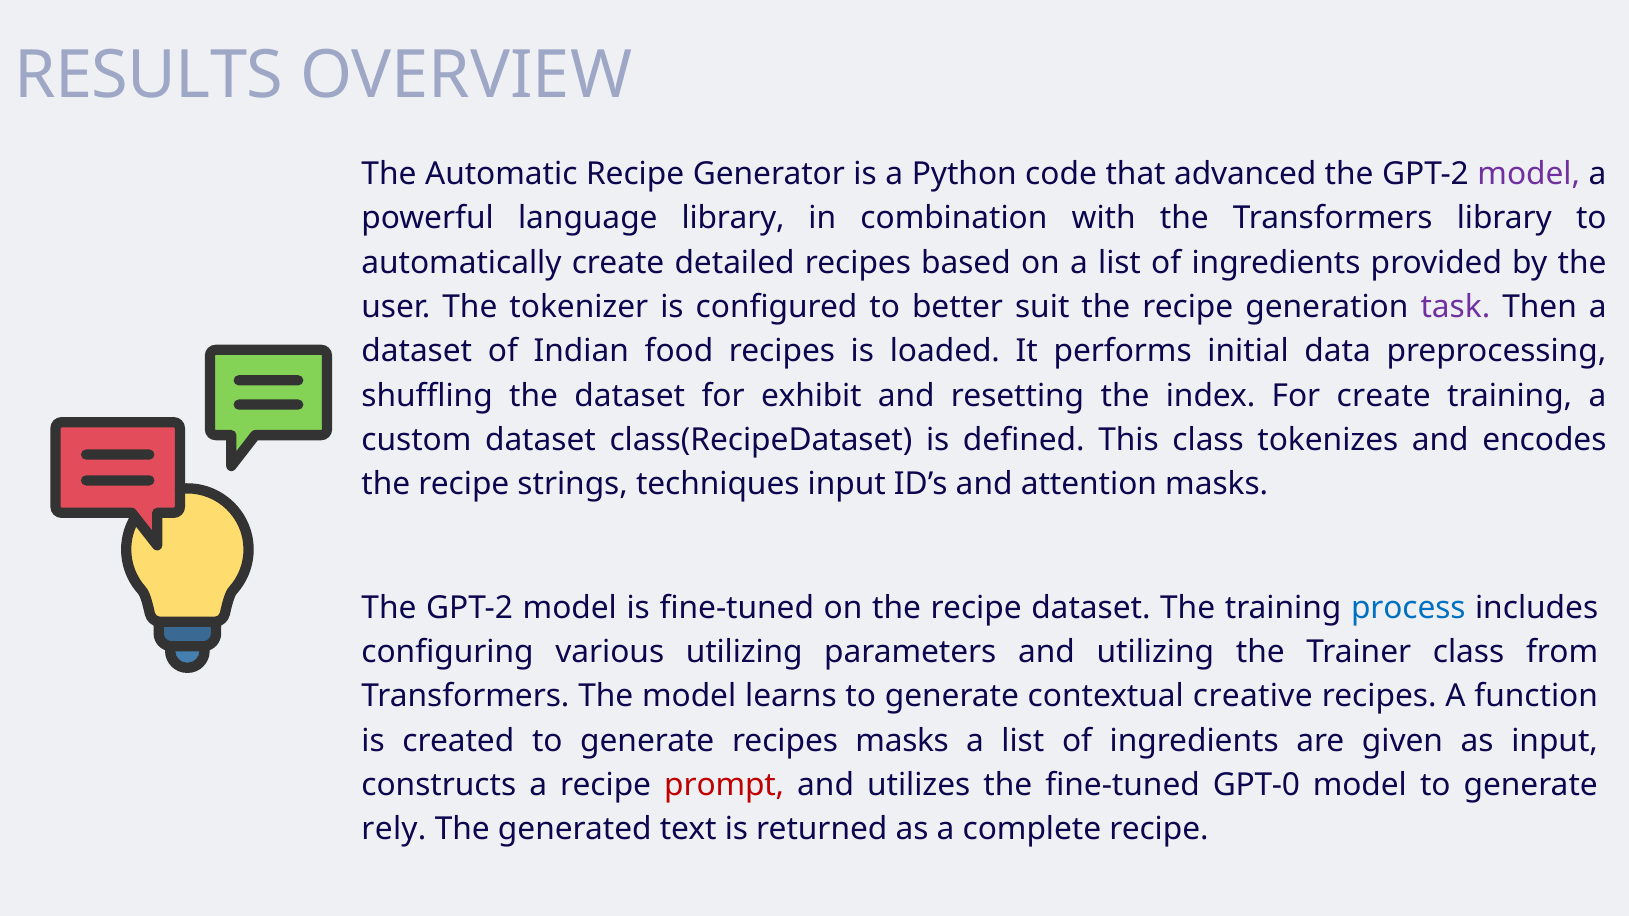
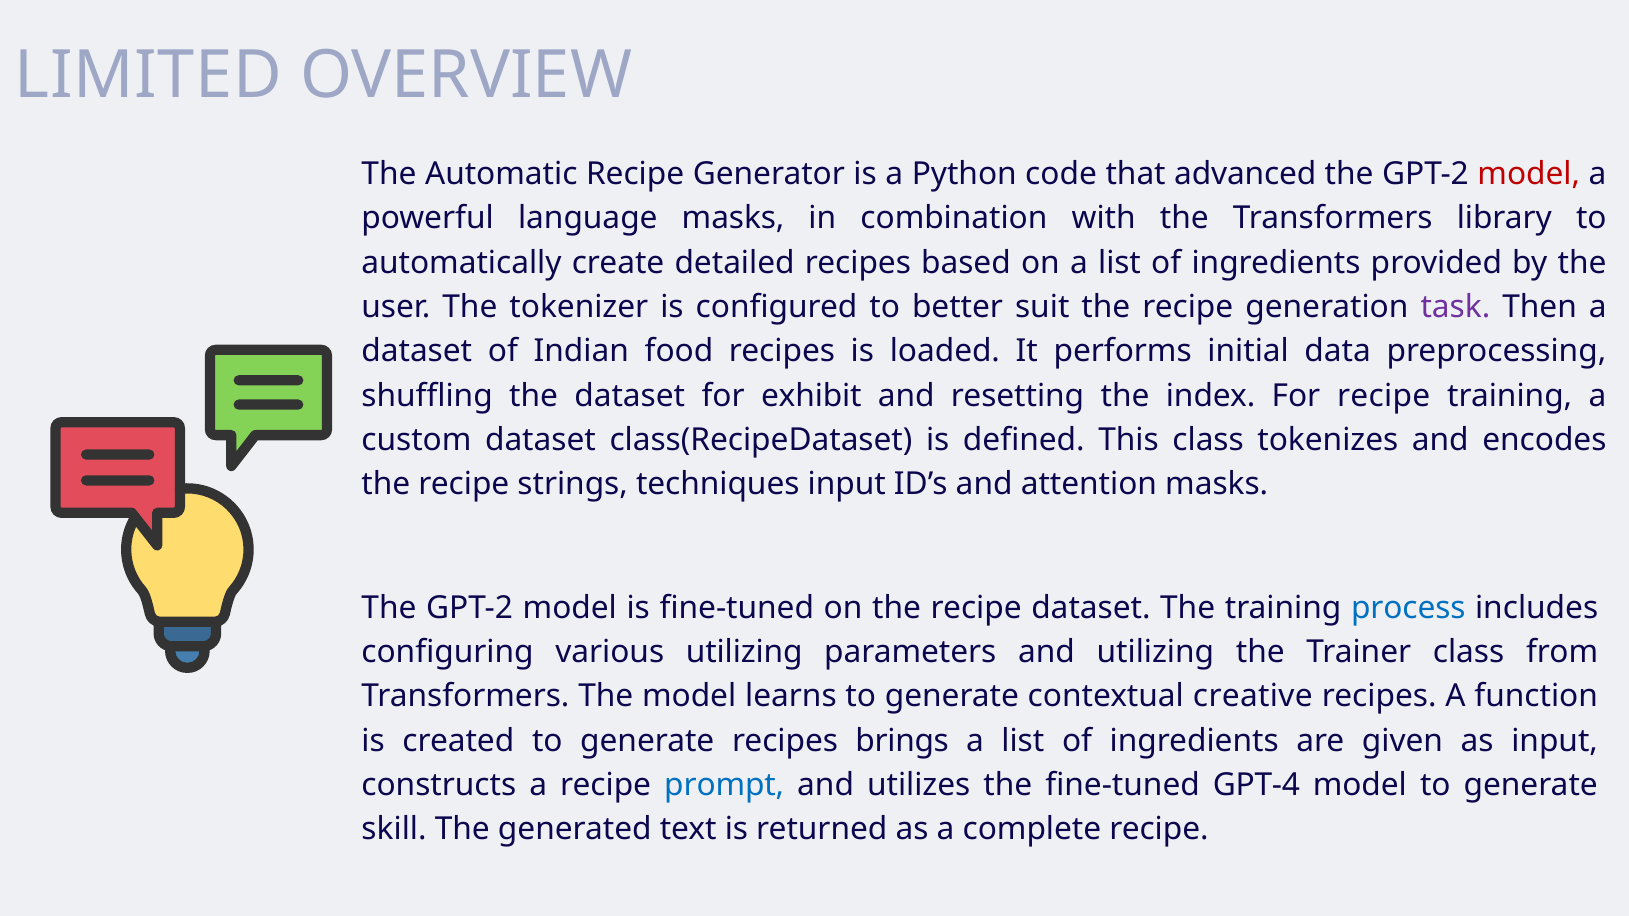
RESULTS: RESULTS -> LIMITED
model at (1529, 174) colour: purple -> red
language library: library -> masks
For create: create -> recipe
recipes masks: masks -> brings
prompt colour: red -> blue
GPT-0: GPT-0 -> GPT-4
rely: rely -> skill
